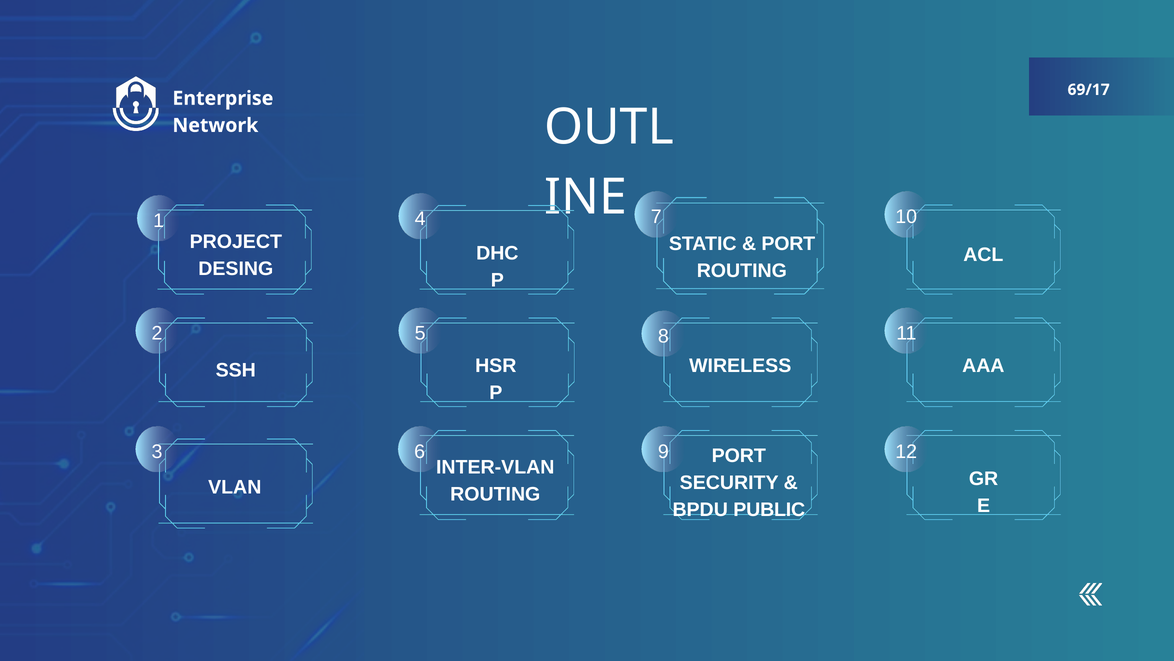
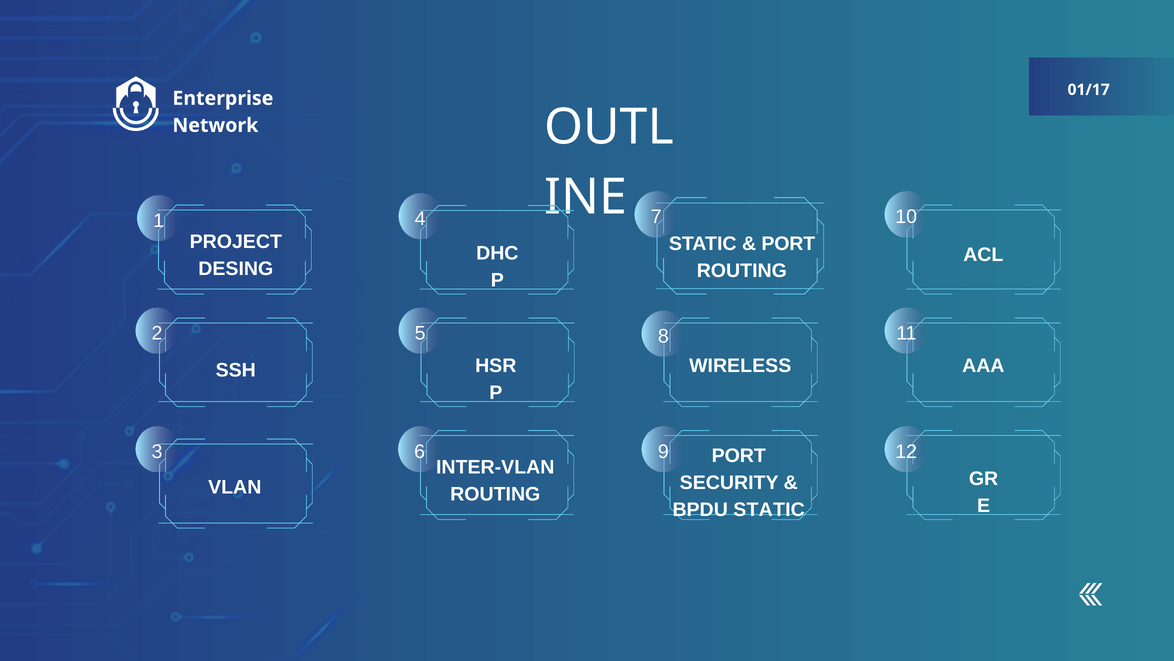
69/17: 69/17 -> 01/17
BPDU PUBLIC: PUBLIC -> STATIC
